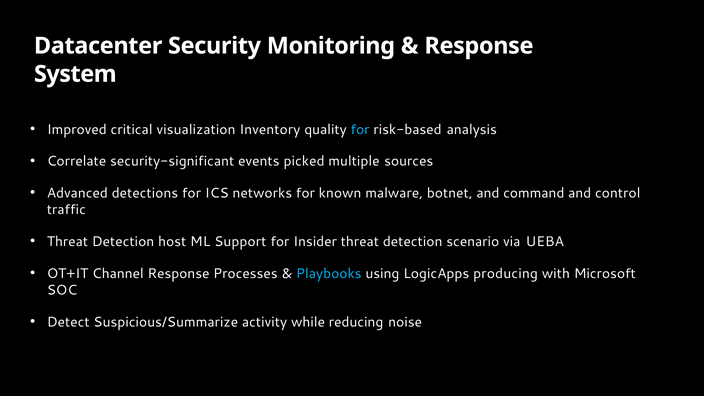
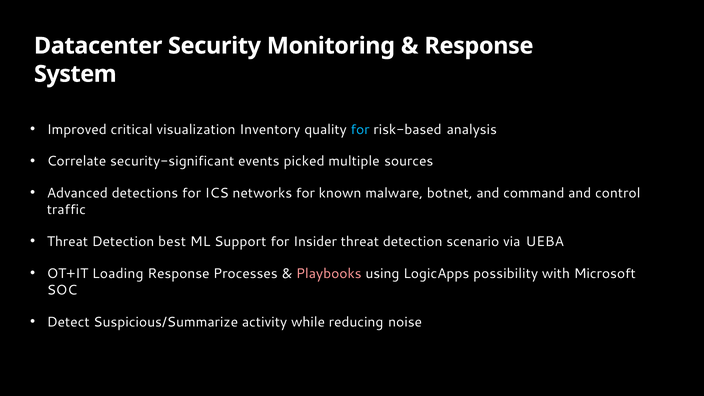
host: host -> best
Channel: Channel -> Loading
Playbooks colour: light blue -> pink
producing: producing -> possibility
